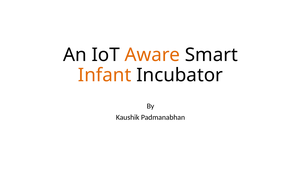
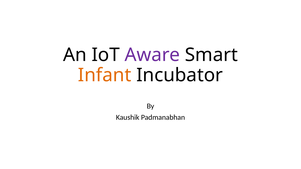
Aware colour: orange -> purple
